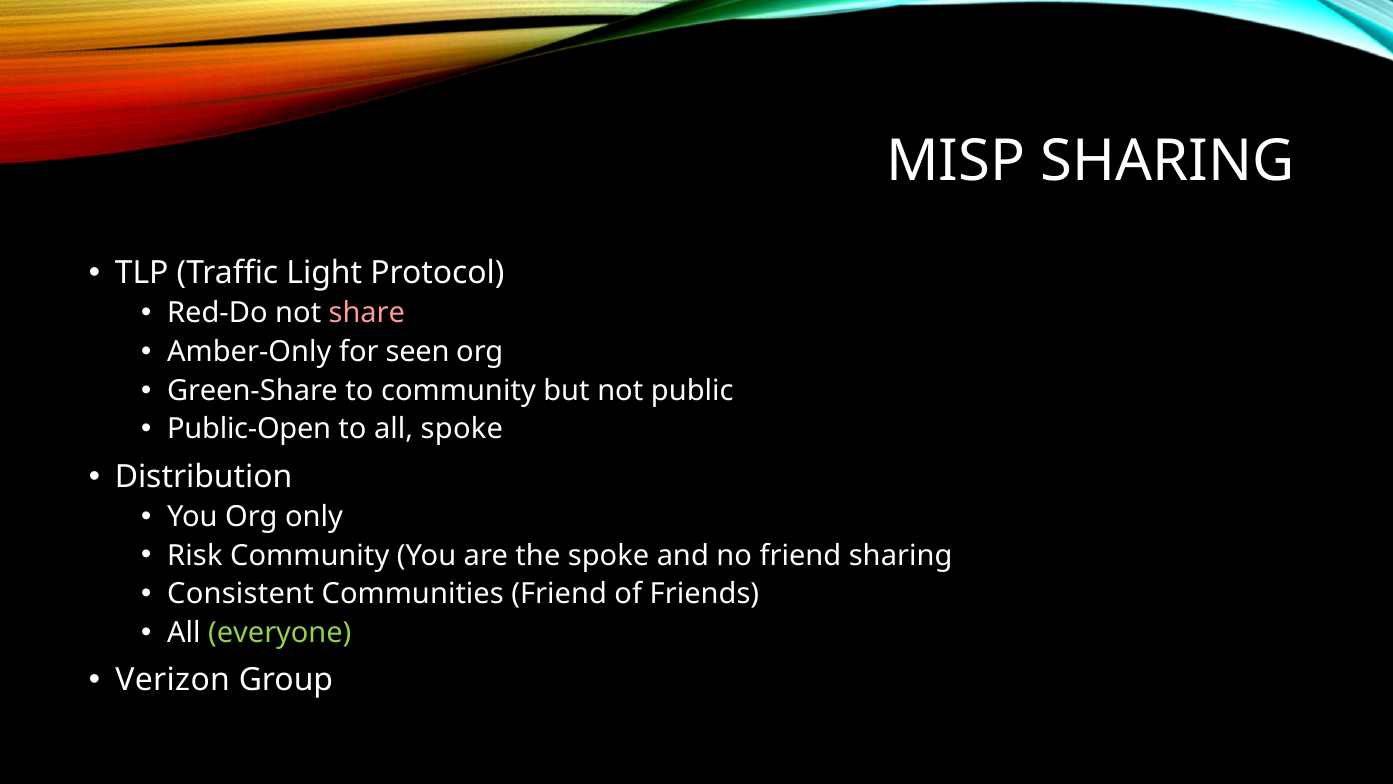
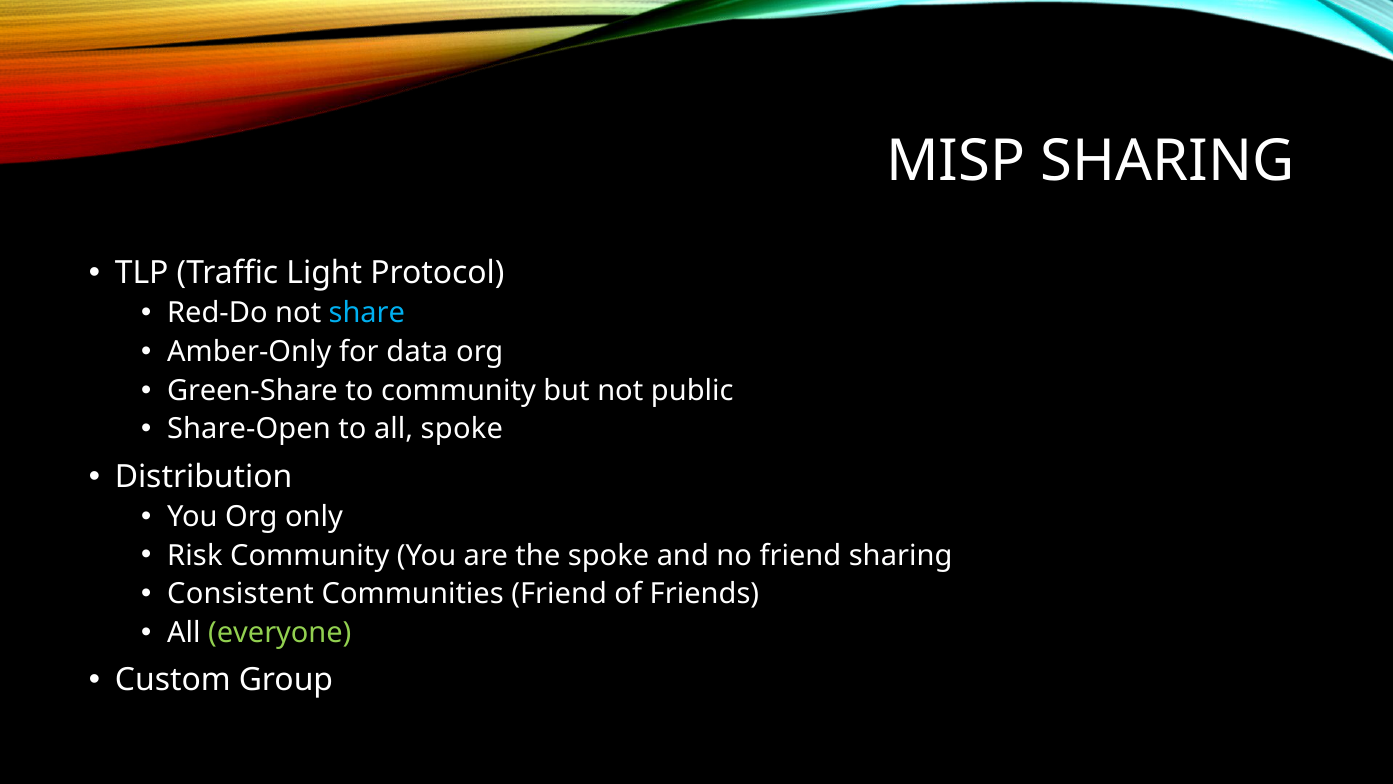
share colour: pink -> light blue
seen: seen -> data
Public-Open: Public-Open -> Share-Open
Verizon: Verizon -> Custom
